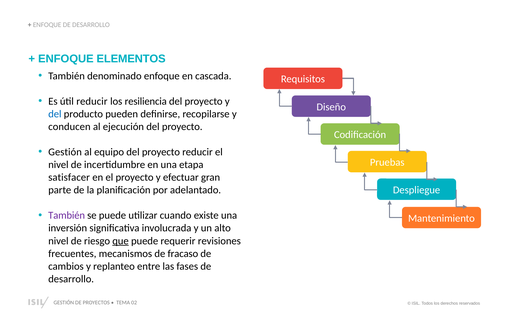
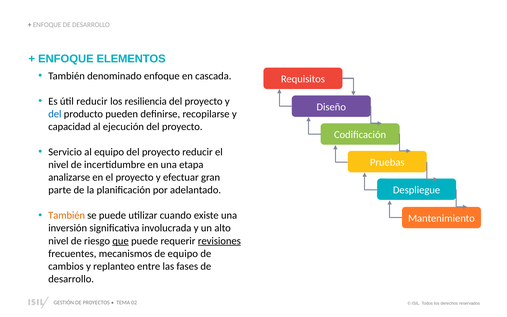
conducen: conducen -> capacidad
Gestión at (65, 152): Gestión -> Servicio
satisfacer: satisfacer -> analizarse
También at (67, 215) colour: purple -> orange
revisiones underline: none -> present
de fracaso: fracaso -> equipo
